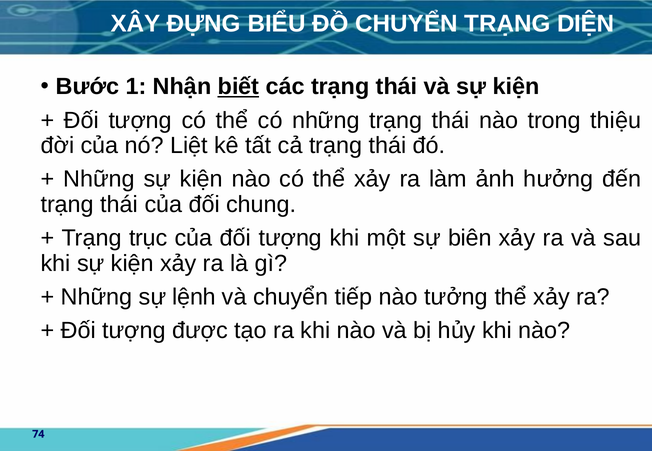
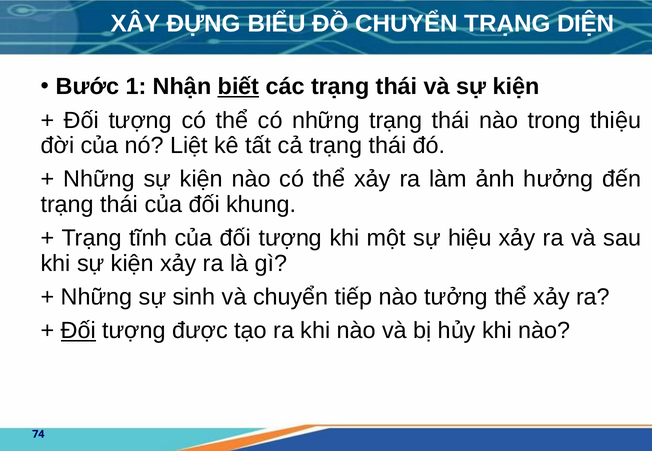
chung: chung -> khung
trục: trục -> tĩnh
biên: biên -> hiệu
lệnh: lệnh -> sinh
Đối at (78, 331) underline: none -> present
